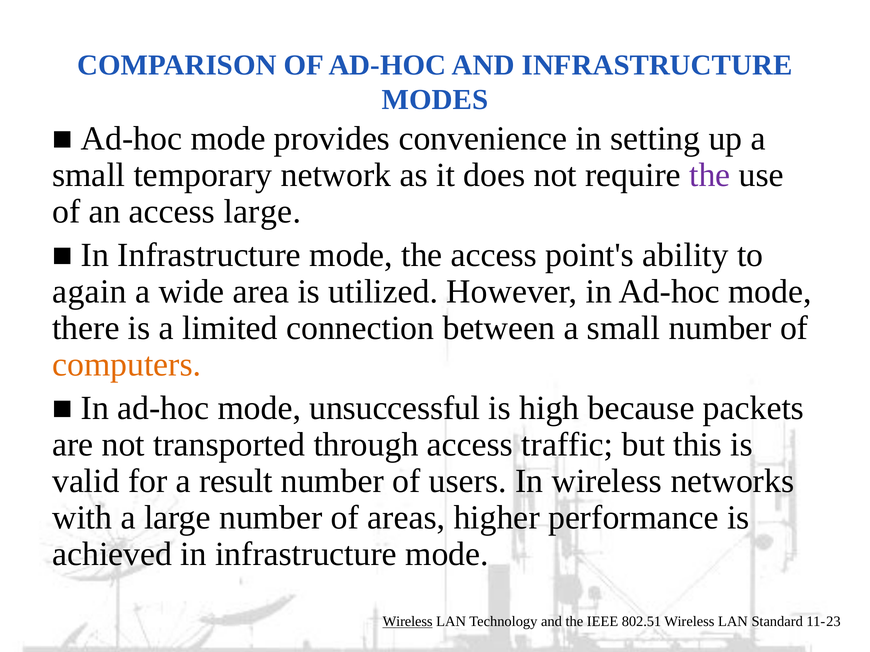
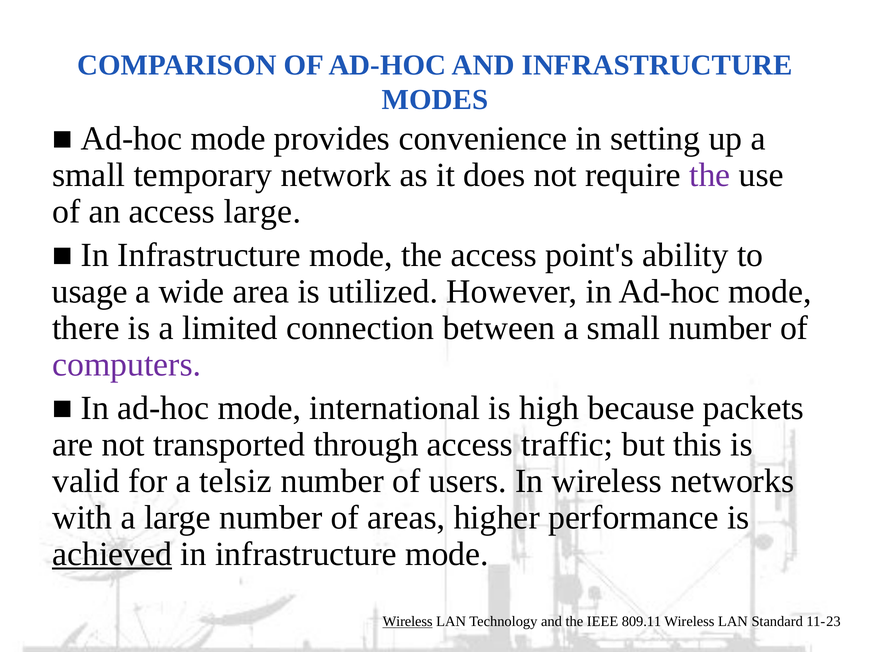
again: again -> usage
computers colour: orange -> purple
unsuccessful: unsuccessful -> international
result: result -> telsiz
achieved underline: none -> present
802.51: 802.51 -> 809.11
